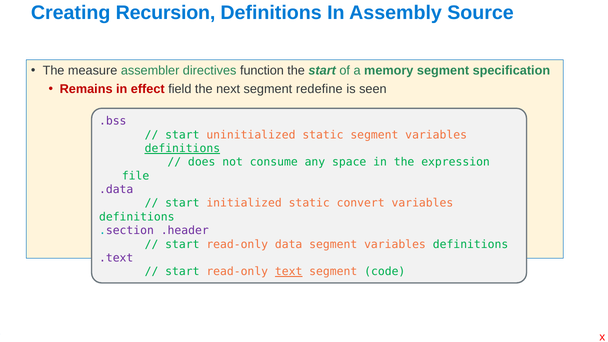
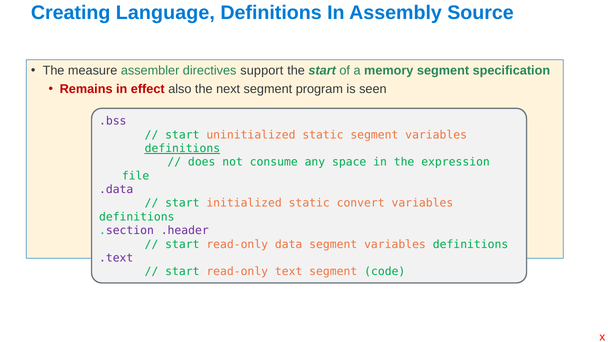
Recursion: Recursion -> Language
function: function -> support
field: field -> also
redefine: redefine -> program
text underline: present -> none
